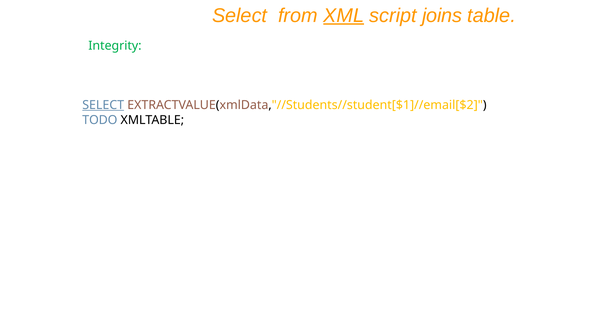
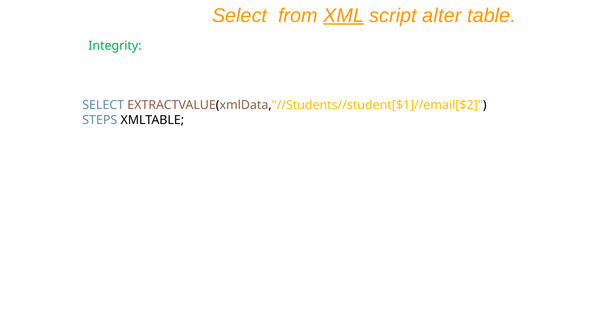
joins: joins -> alter
SELECT at (103, 105) underline: present -> none
TODO: TODO -> STEPS
